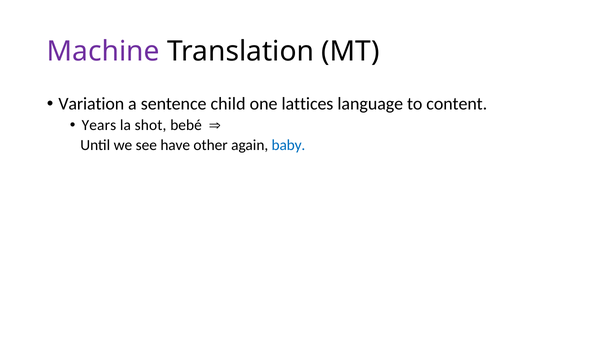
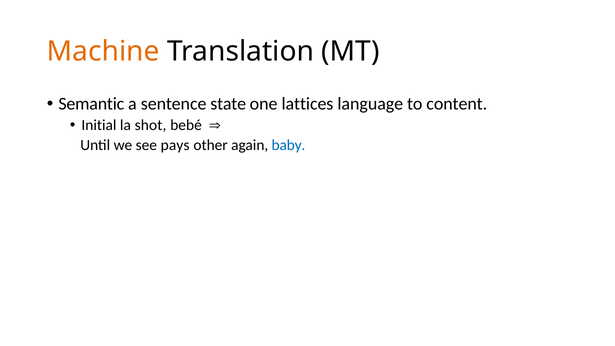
Machine colour: purple -> orange
Variation: Variation -> Semantic
child: child -> state
Years: Years -> Initial
have: have -> pays
